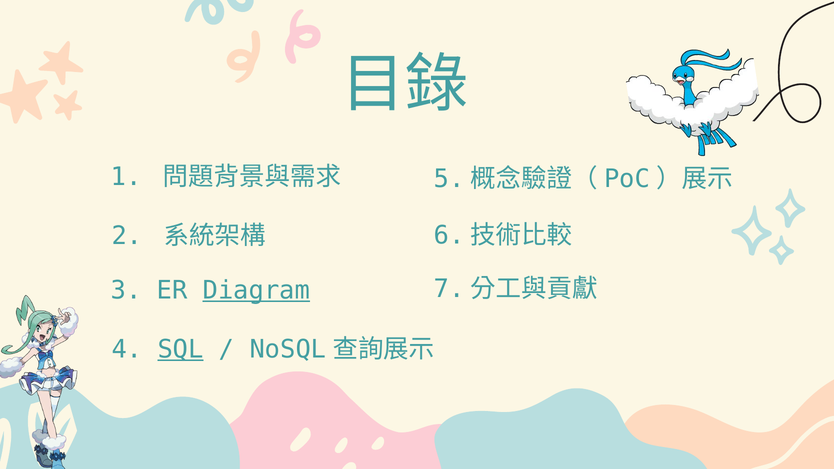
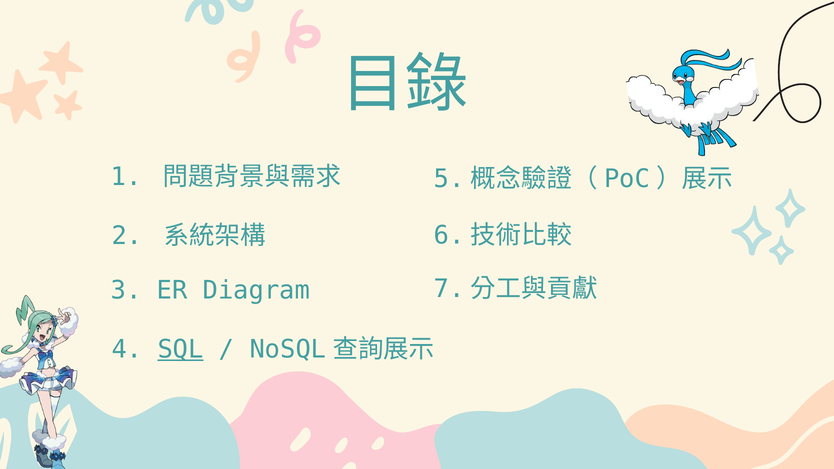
Diagram underline: present -> none
